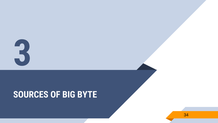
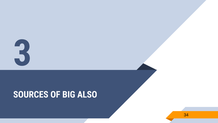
BYTE: BYTE -> ALSO
